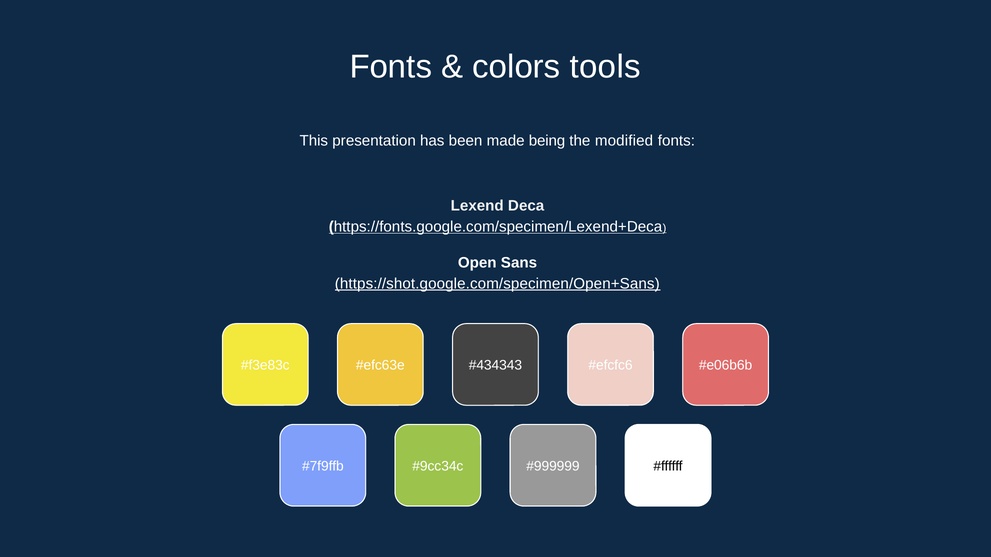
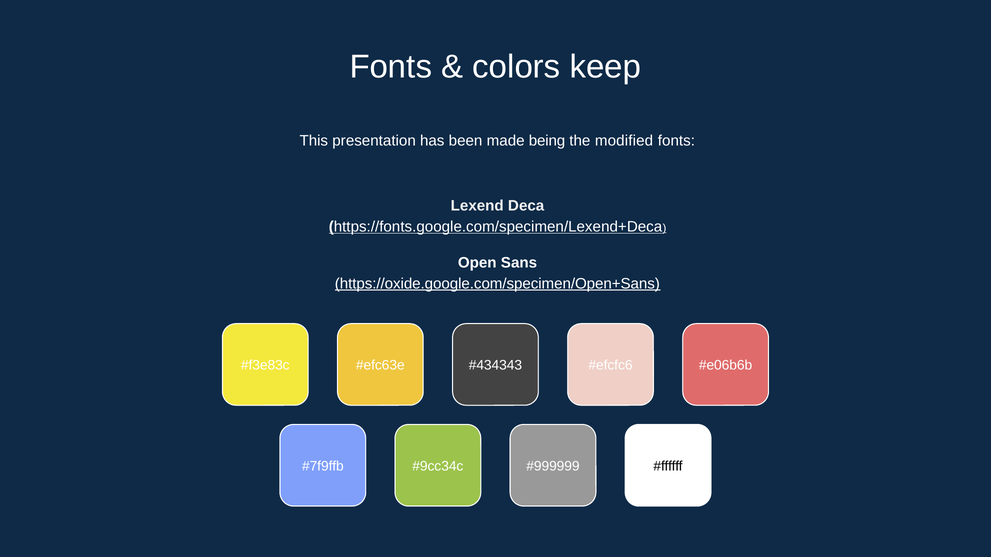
tools: tools -> keep
https://shot.google.com/specimen/Open+Sans: https://shot.google.com/specimen/Open+Sans -> https://oxide.google.com/specimen/Open+Sans
